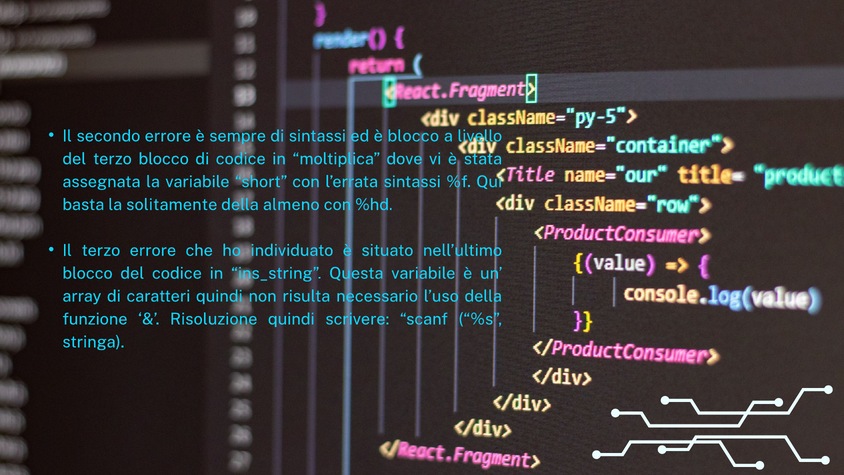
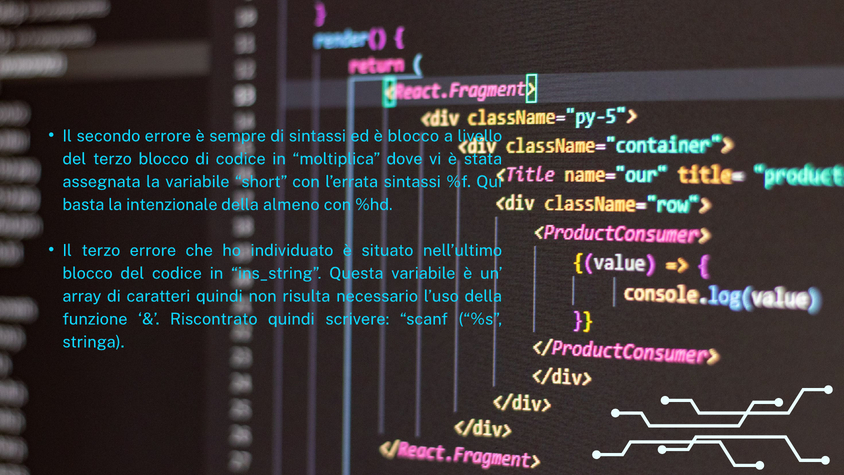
solitamente: solitamente -> intenzionale
Risoluzione: Risoluzione -> Riscontrato
